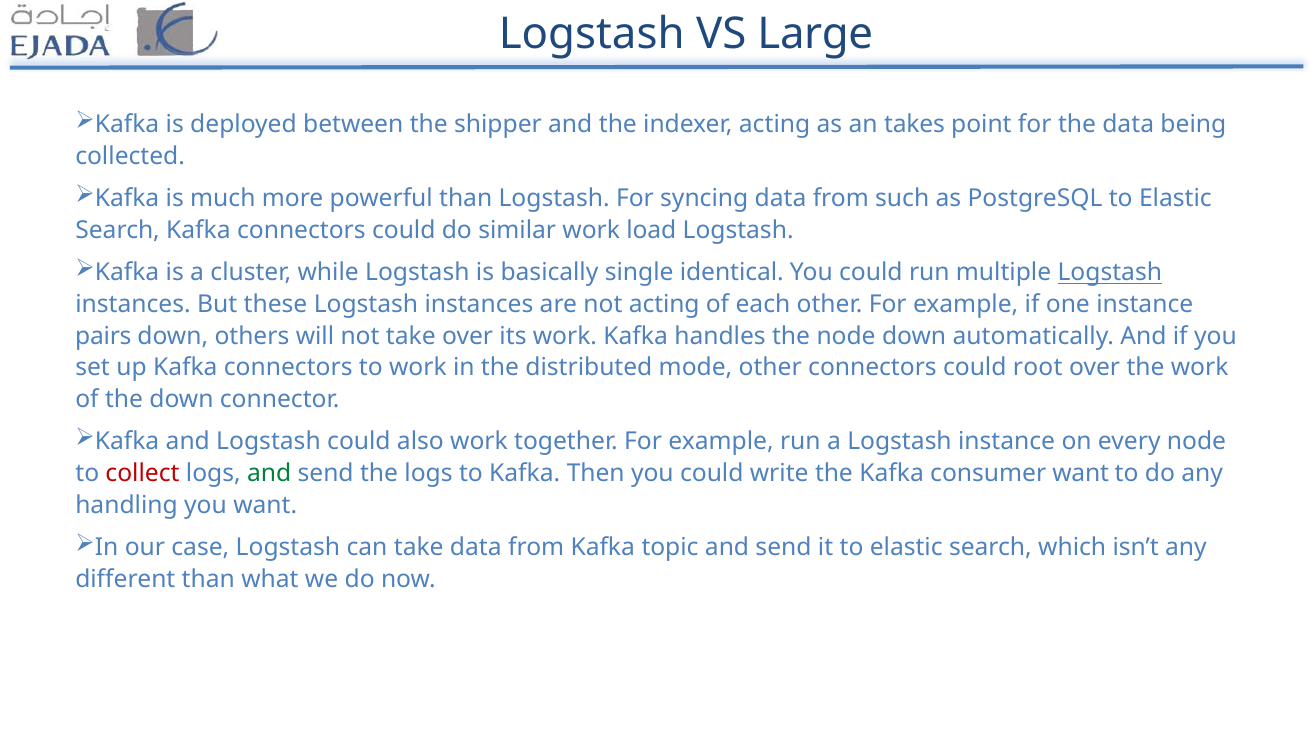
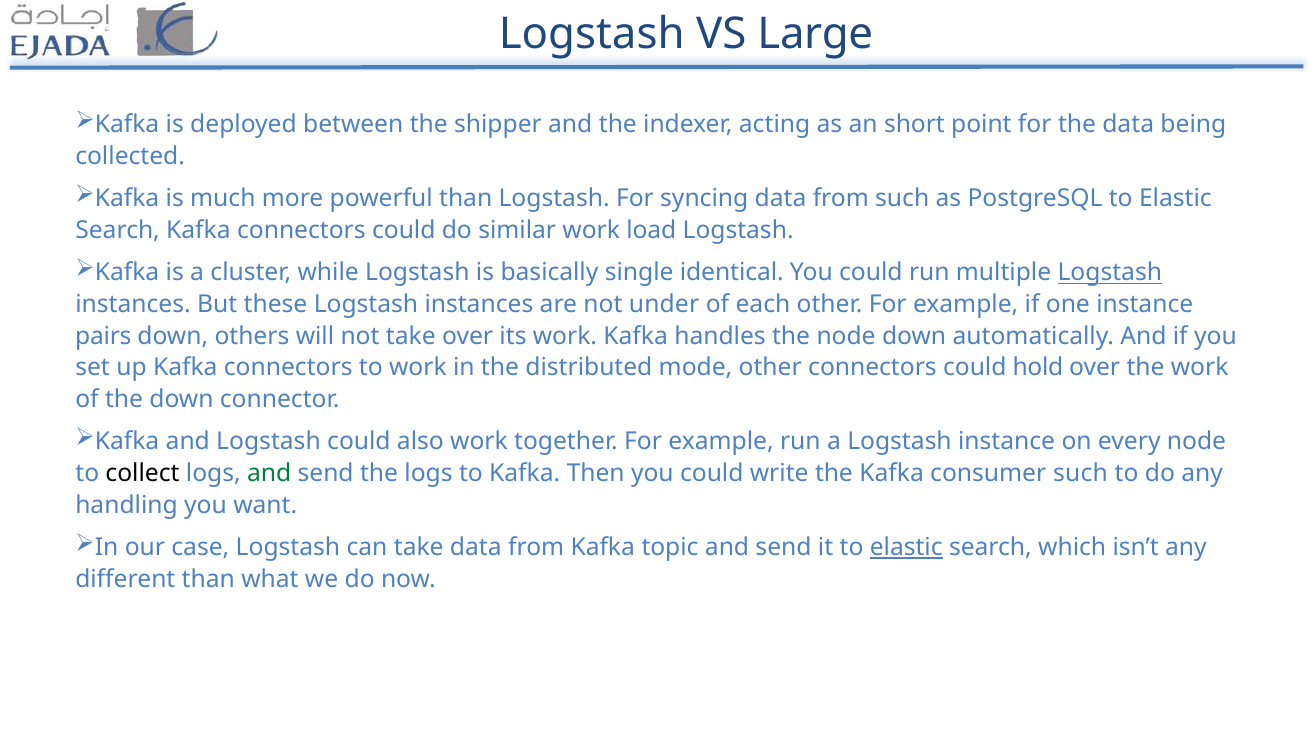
takes: takes -> short
not acting: acting -> under
root: root -> hold
collect colour: red -> black
consumer want: want -> such
elastic at (906, 548) underline: none -> present
